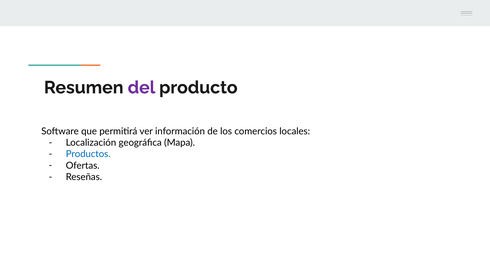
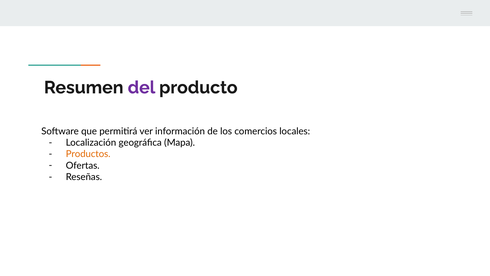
Productos colour: blue -> orange
